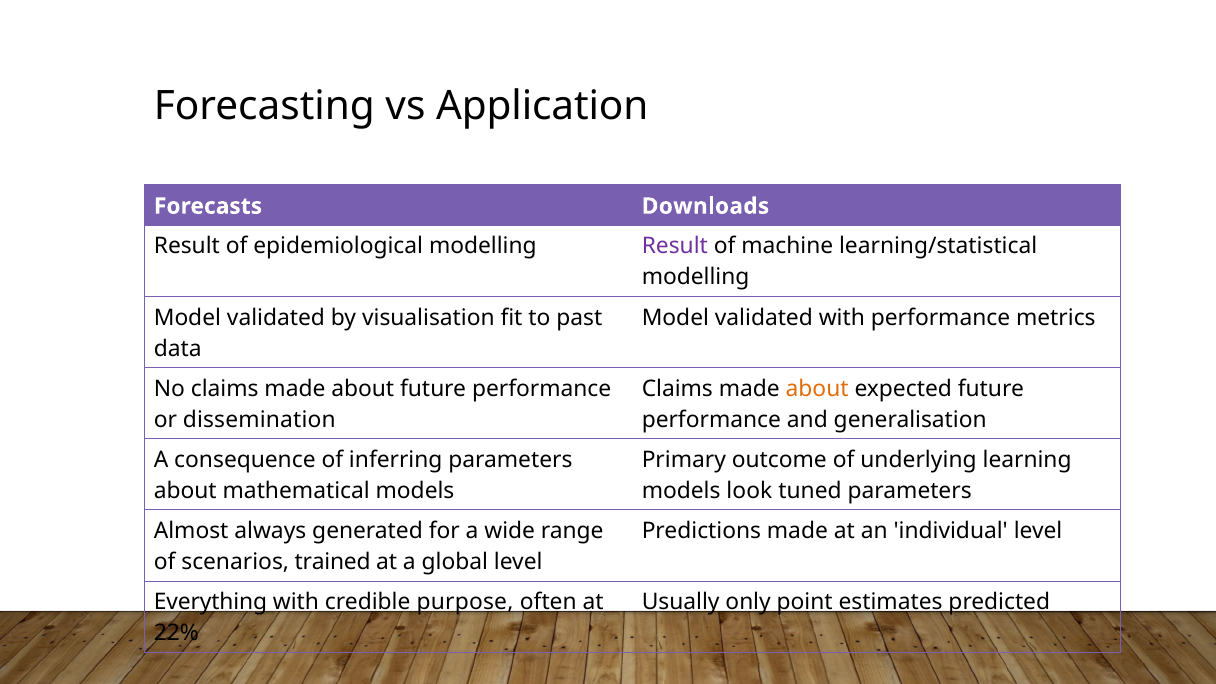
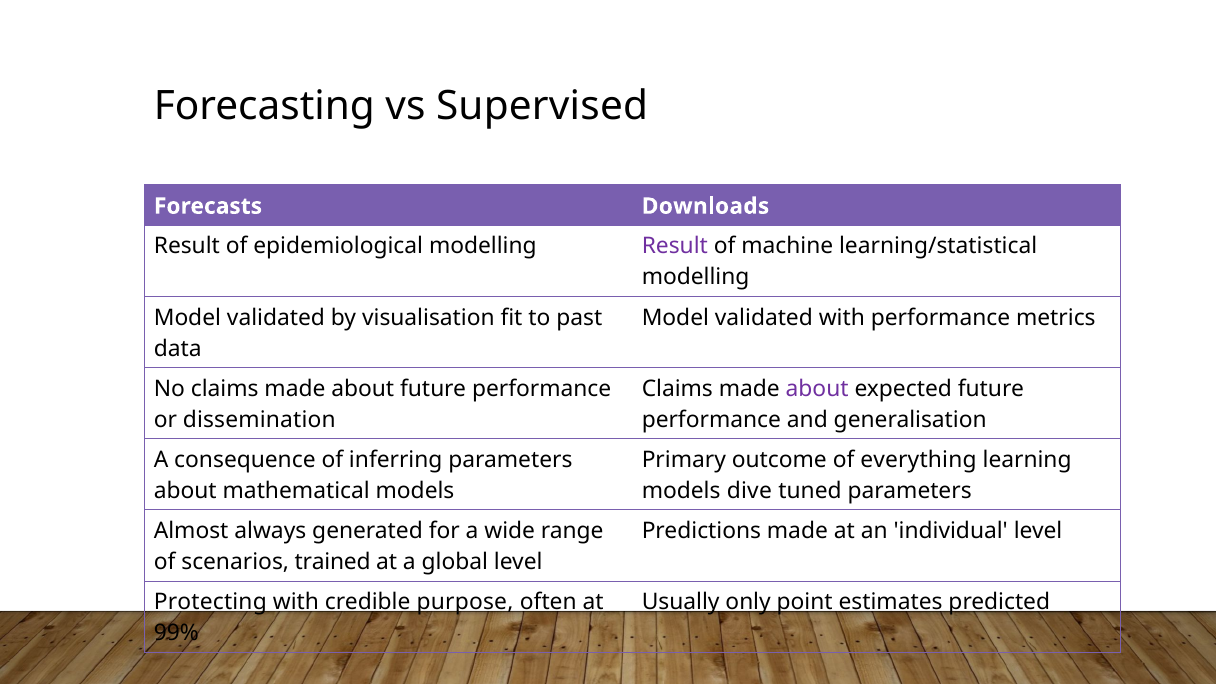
Application: Application -> Supervised
about at (817, 389) colour: orange -> purple
underlying: underlying -> everything
look: look -> dive
Everything: Everything -> Protecting
22%: 22% -> 99%
